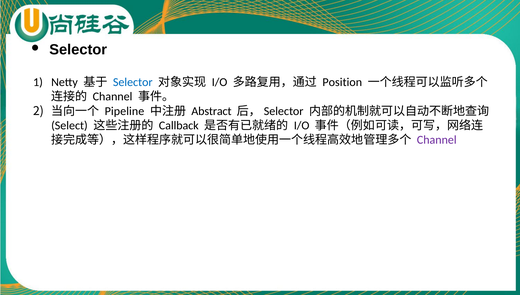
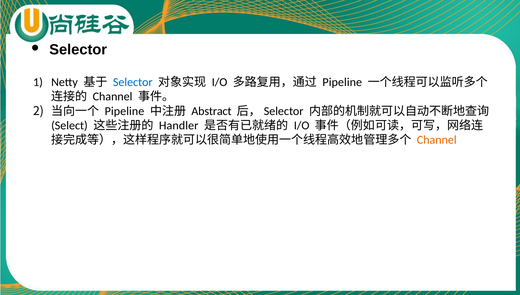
Position at (342, 82): Position -> Pipeline
Callback: Callback -> Handler
Channel at (437, 140) colour: purple -> orange
